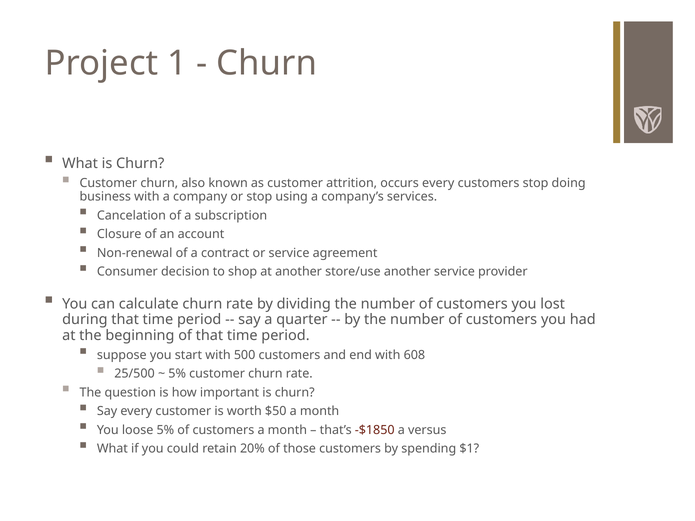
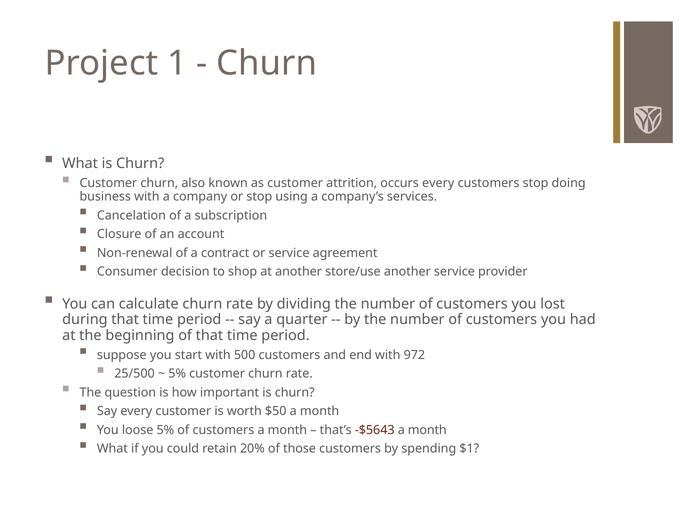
608: 608 -> 972
-$1850: -$1850 -> -$5643
versus at (427, 430): versus -> month
